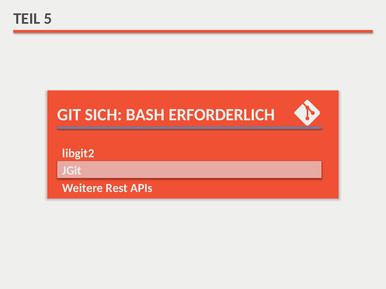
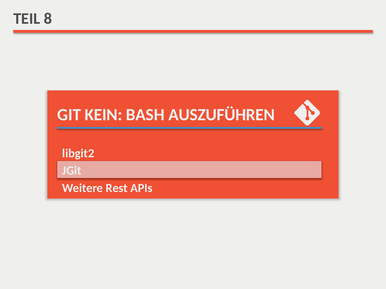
5: 5 -> 8
SICH: SICH -> KEIN
ERFORDERLICH: ERFORDERLICH -> AUSZUFÜHREN
